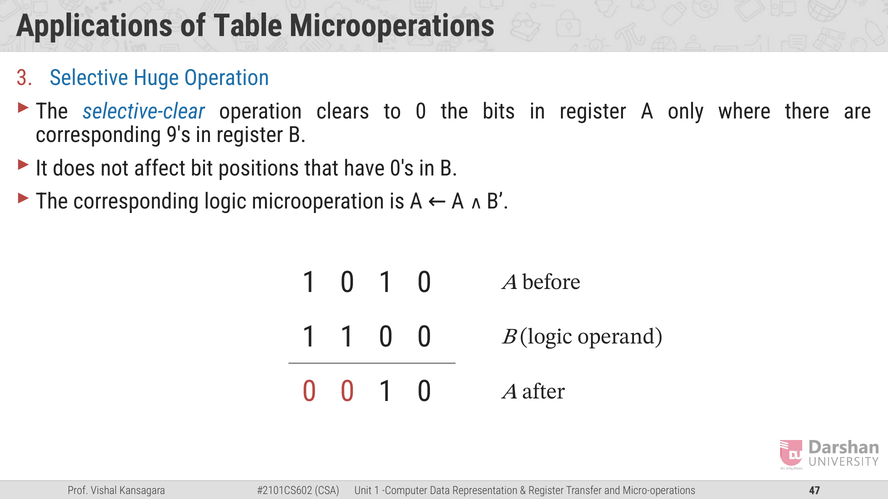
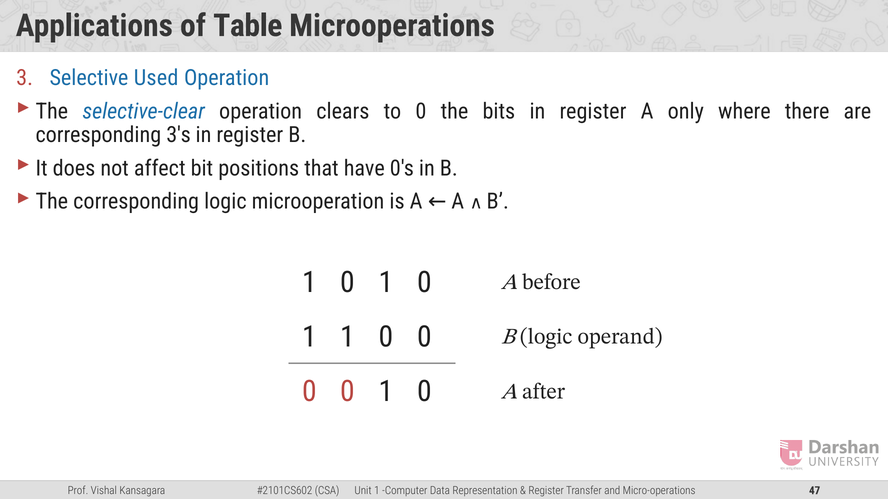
Huge: Huge -> Used
9's: 9's -> 3's
